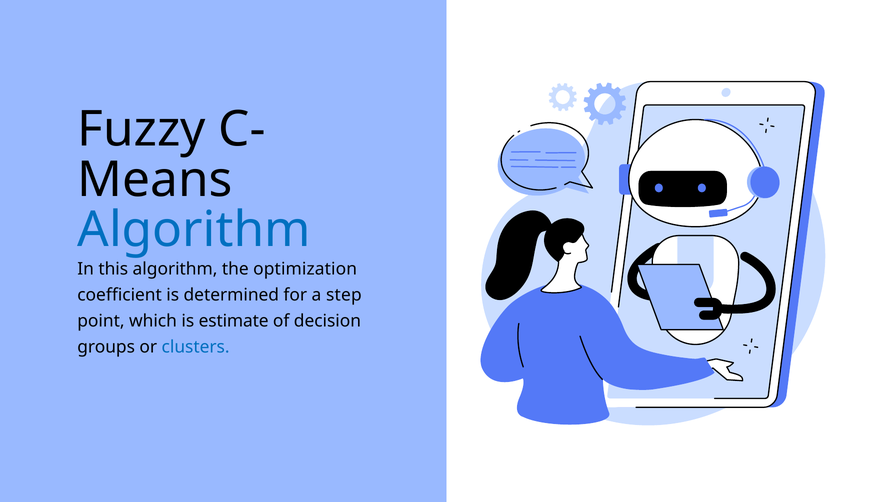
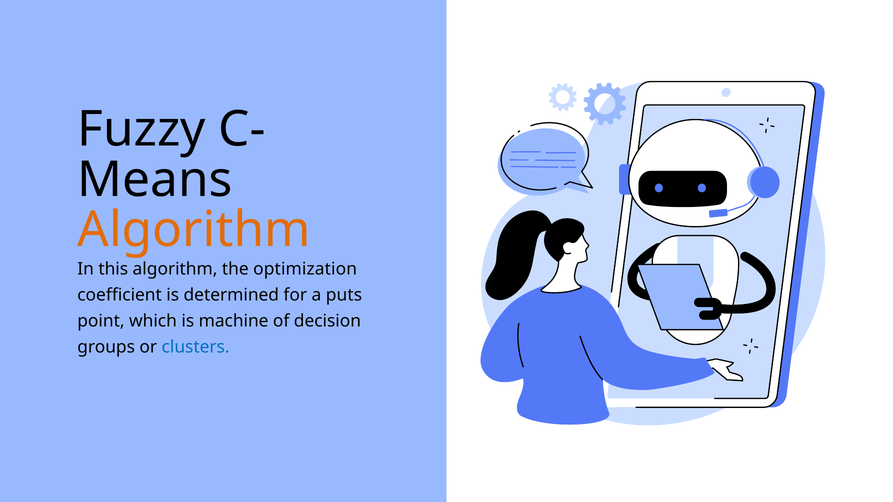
Algorithm at (194, 230) colour: blue -> orange
step: step -> puts
estimate: estimate -> machine
